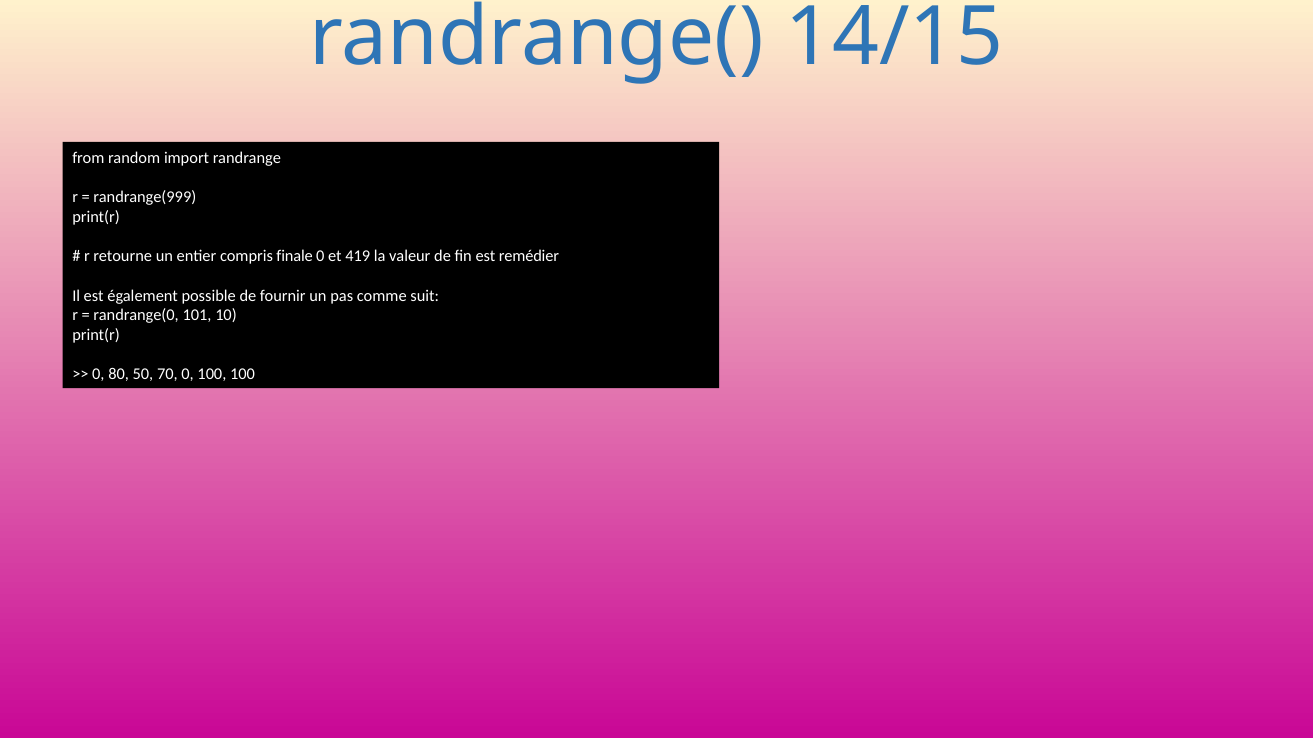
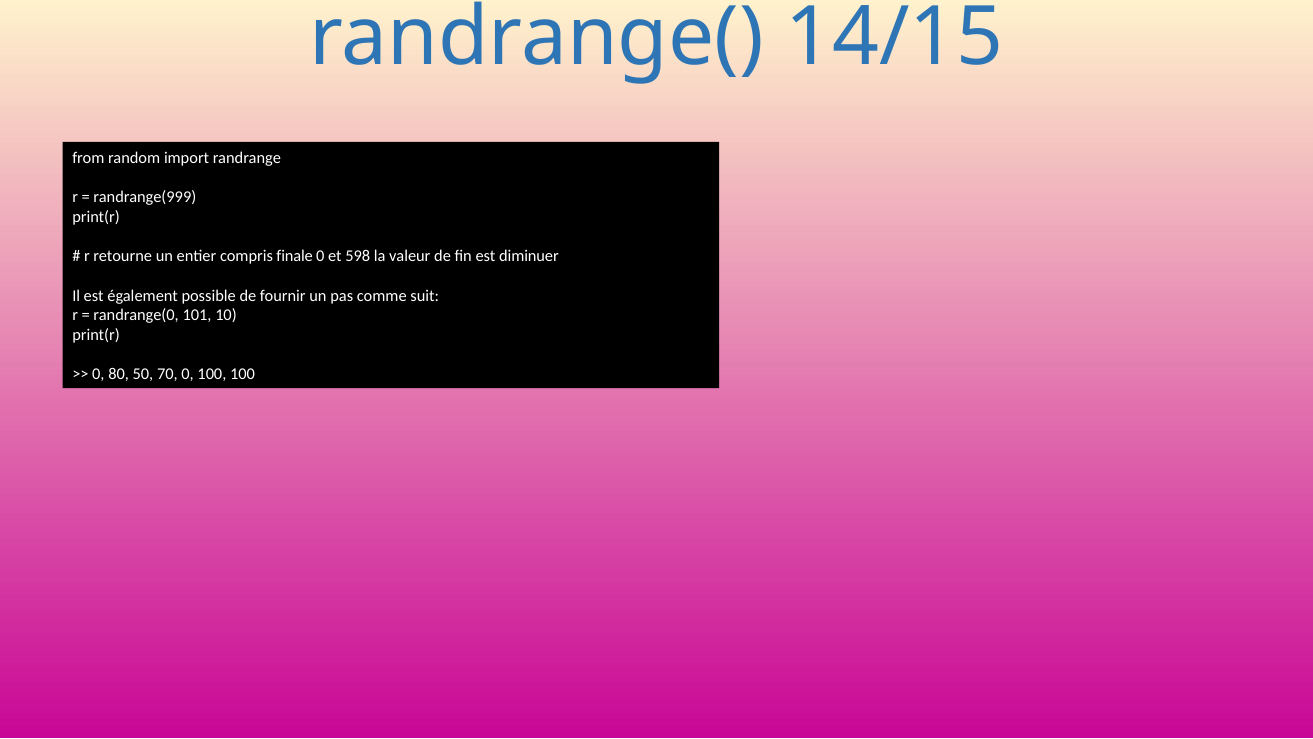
419: 419 -> 598
remédier: remédier -> diminuer
